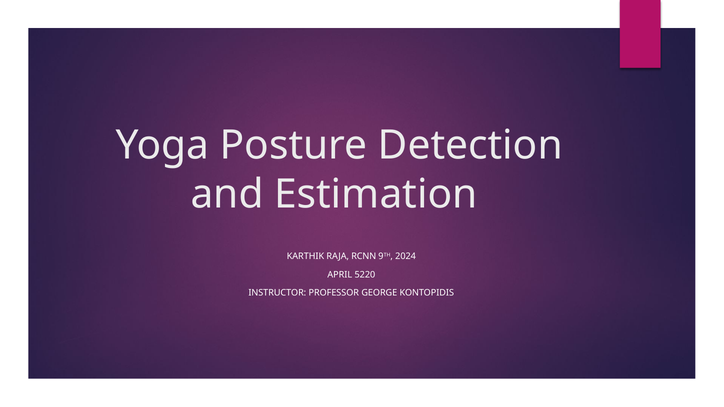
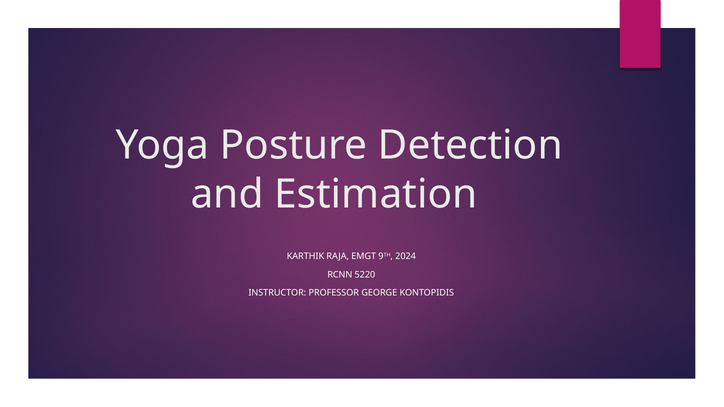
RCNN: RCNN -> EMGT
APRIL: APRIL -> RCNN
